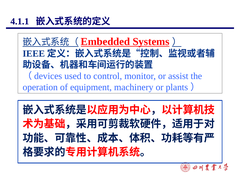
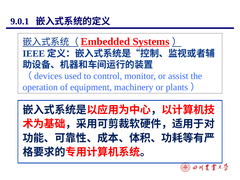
4.1.1: 4.1.1 -> 9.0.1
